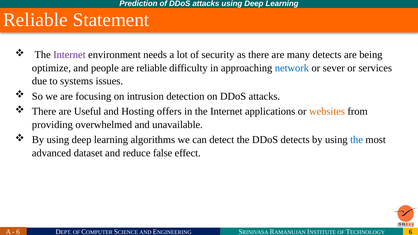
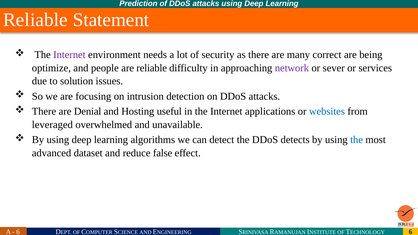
many detects: detects -> correct
network colour: blue -> purple
systems: systems -> solution
Useful: Useful -> Denial
offers: offers -> useful
websites colour: orange -> blue
providing: providing -> leveraged
